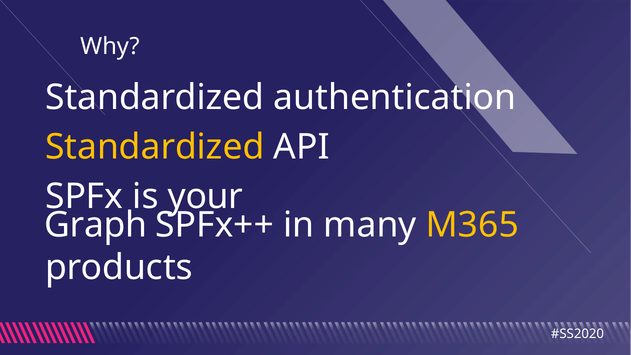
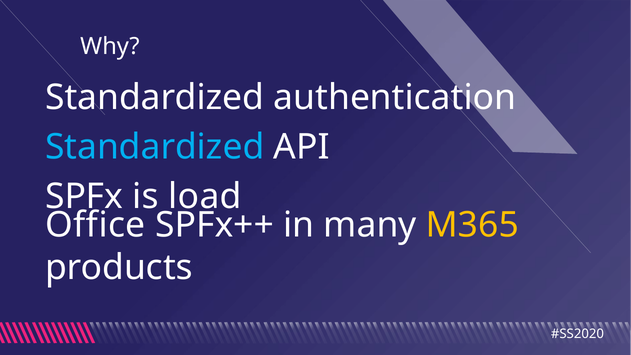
Standardized at (155, 147) colour: yellow -> light blue
your: your -> load
Graph: Graph -> Office
